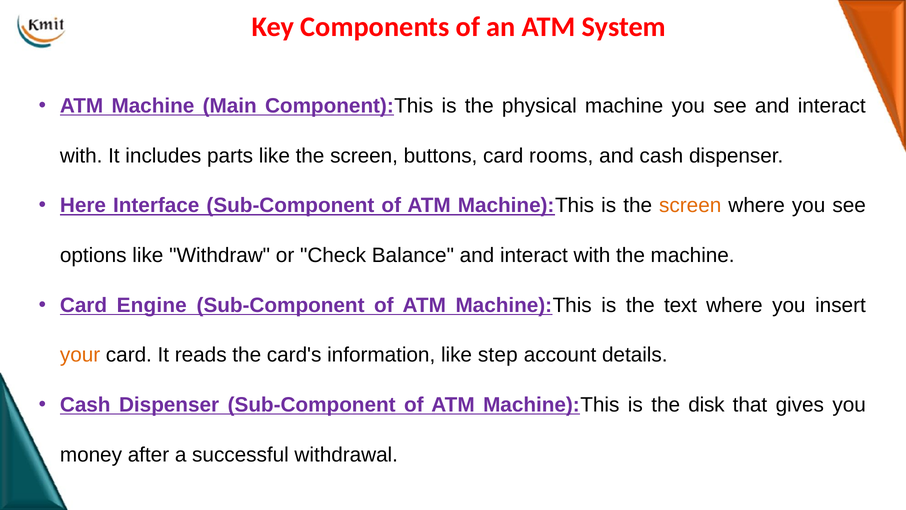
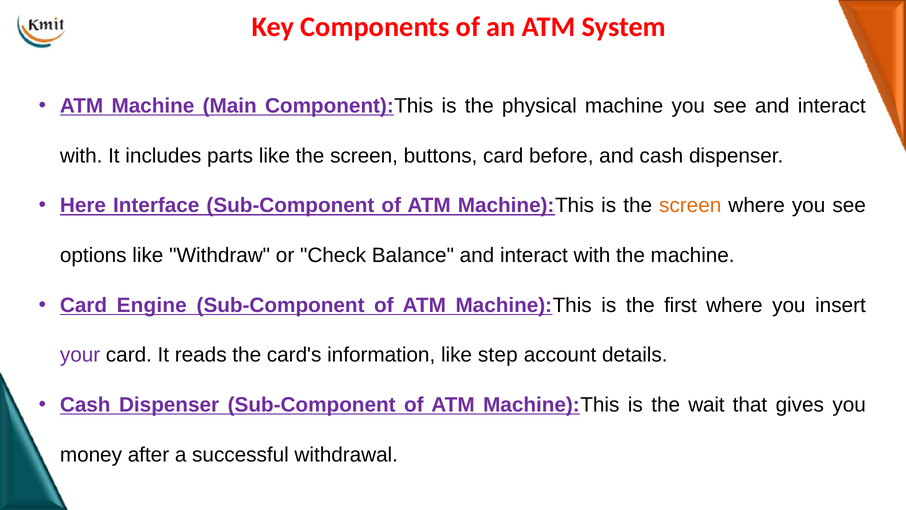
rooms: rooms -> before
text: text -> first
your colour: orange -> purple
disk: disk -> wait
